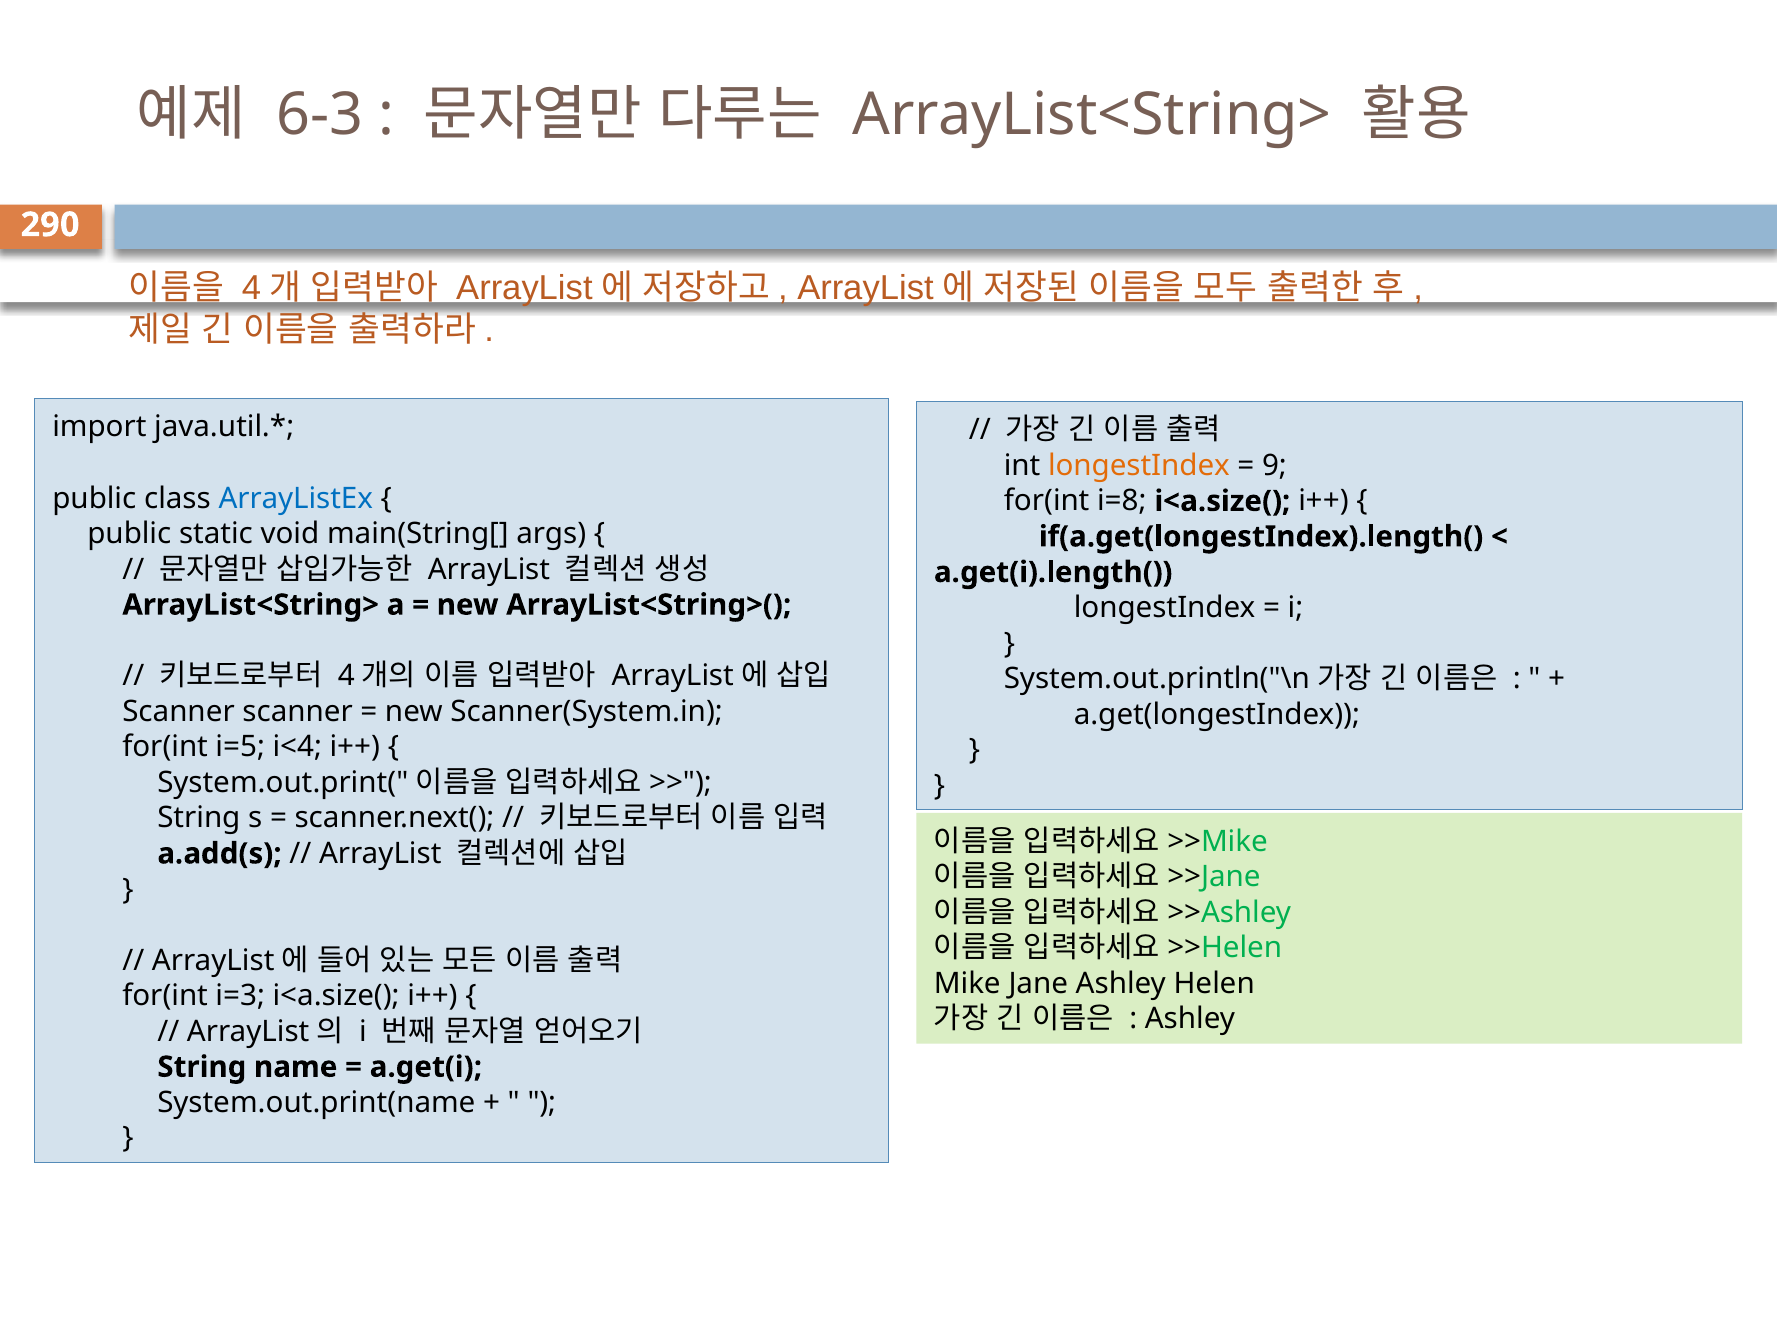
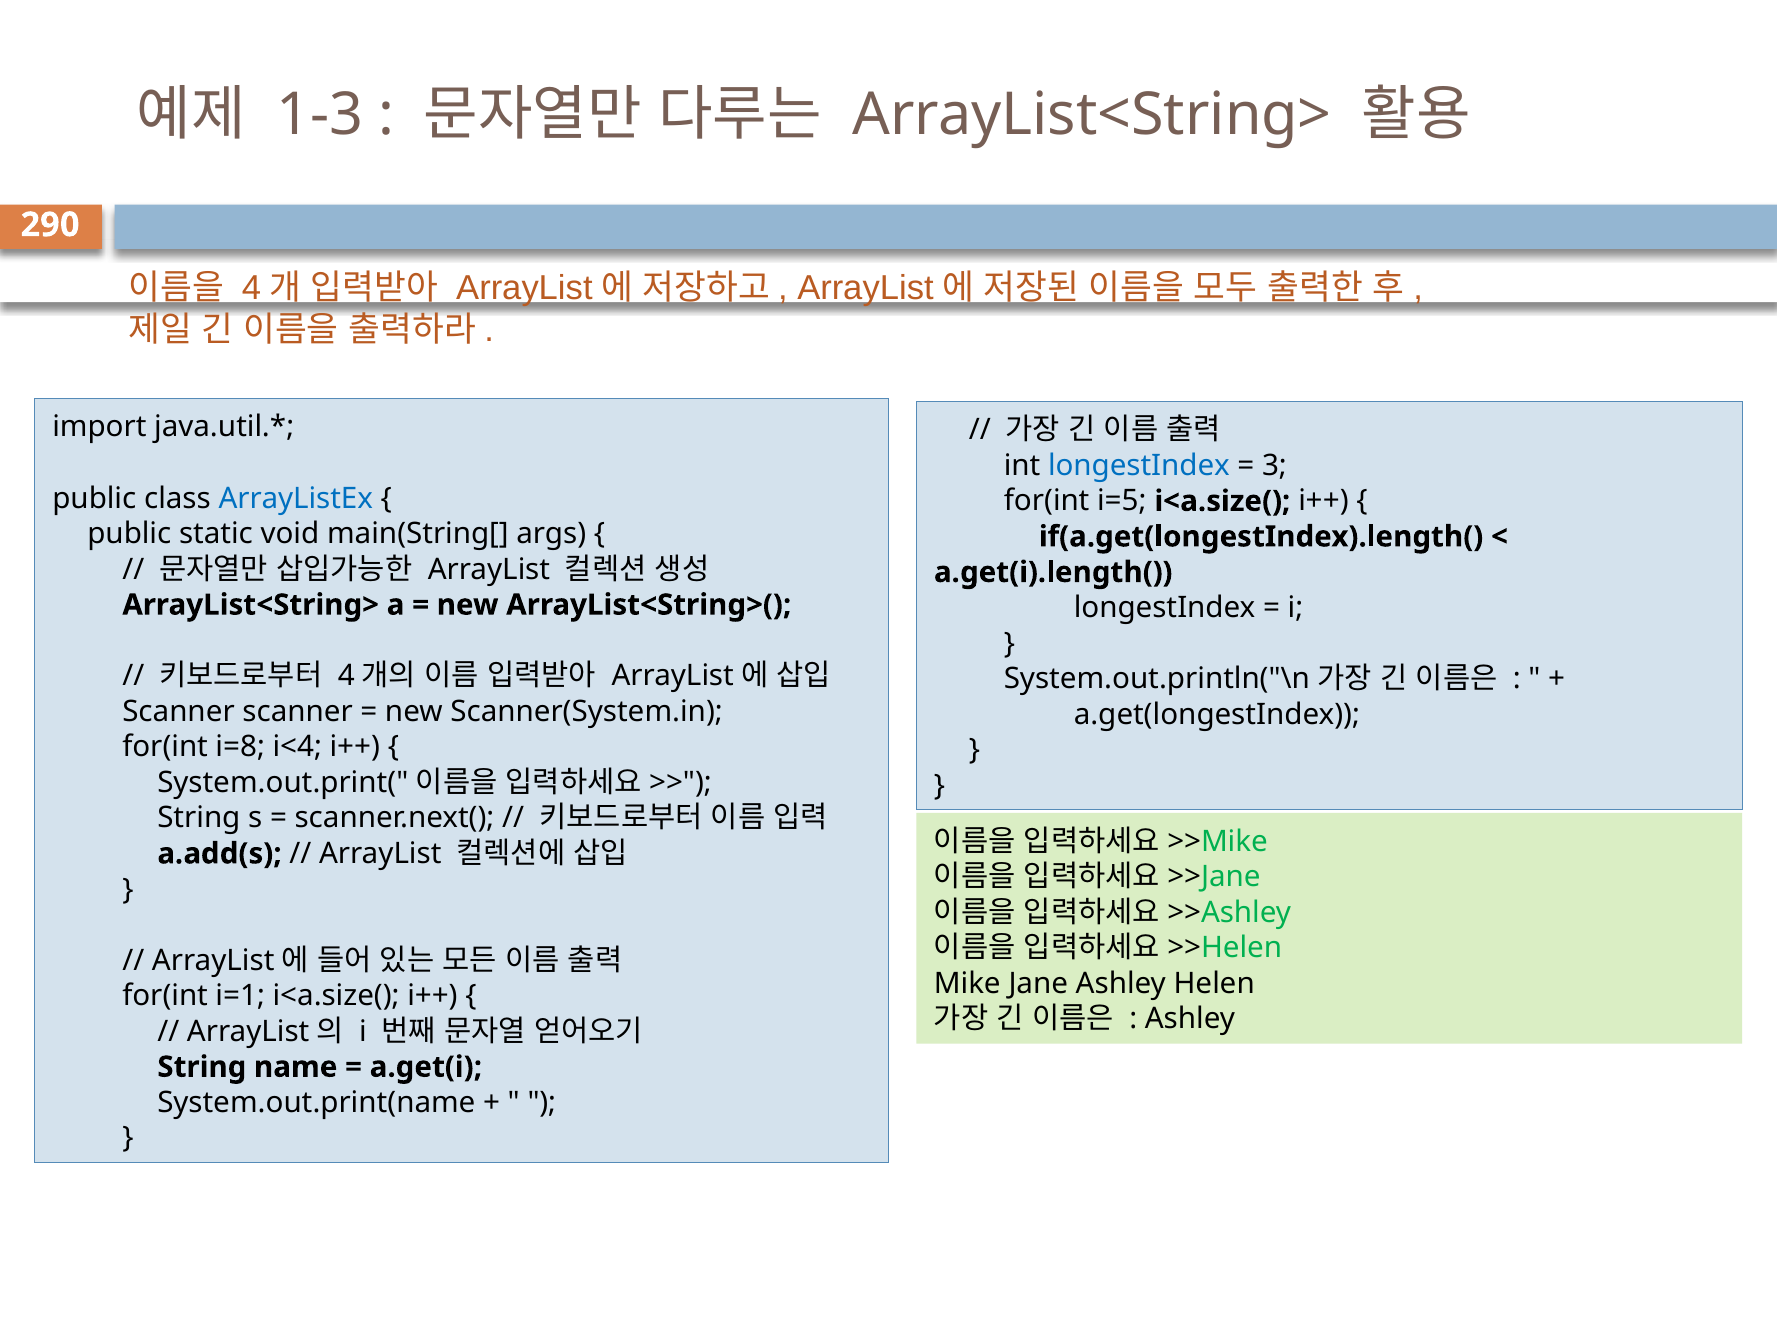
6-3: 6-3 -> 1-3
longestIndex at (1139, 466) colour: orange -> blue
9: 9 -> 3
i=8: i=8 -> i=5
i=5: i=5 -> i=8
i=3: i=3 -> i=1
